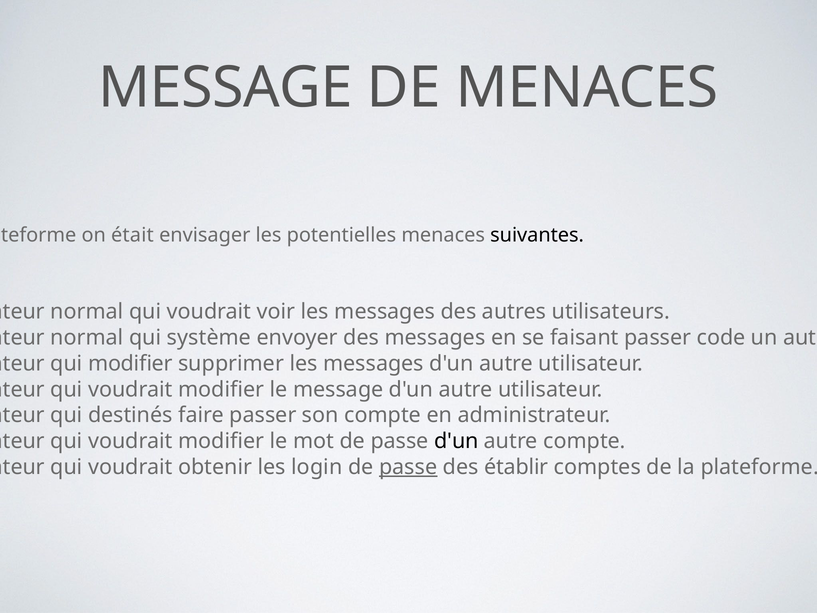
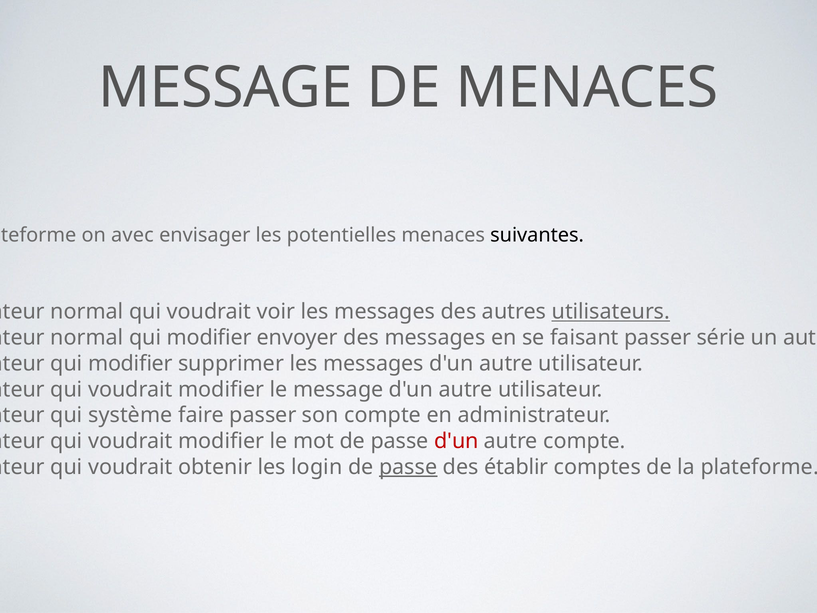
était: était -> avec
utilisateurs underline: none -> present
normal qui système: système -> modifier
code: code -> série
destinés: destinés -> système
d'un at (456, 441) colour: black -> red
